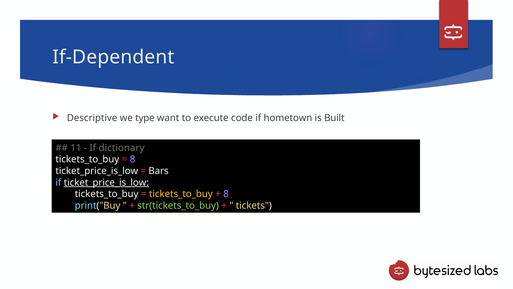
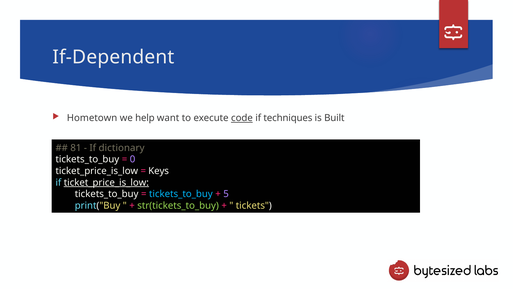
Descriptive: Descriptive -> Hometown
type: type -> help
code underline: none -> present
hometown: hometown -> techniques
11: 11 -> 81
8 at (133, 159): 8 -> 0
Bars: Bars -> Keys
tickets_to_buy at (181, 194) colour: yellow -> light blue
8 at (226, 194): 8 -> 5
